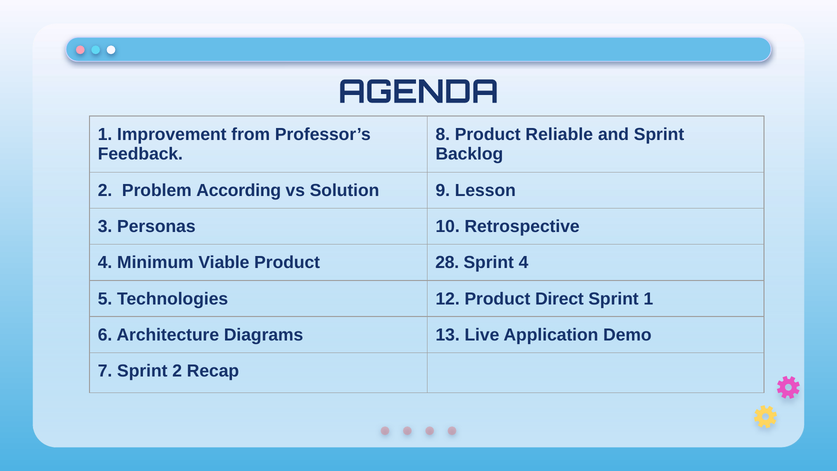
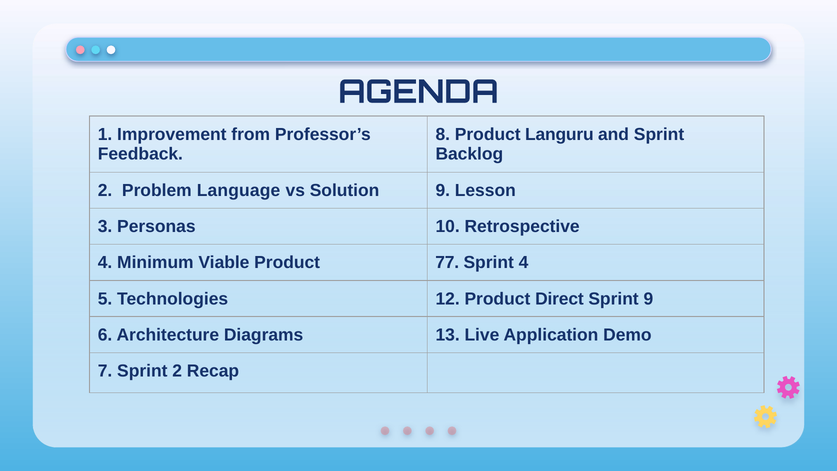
Reliable: Reliable -> Languru
According: According -> Language
28: 28 -> 77
Sprint 1: 1 -> 9
